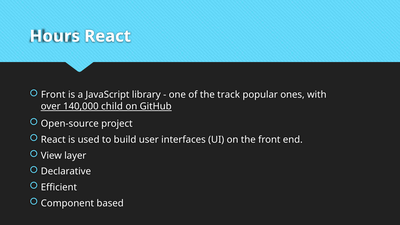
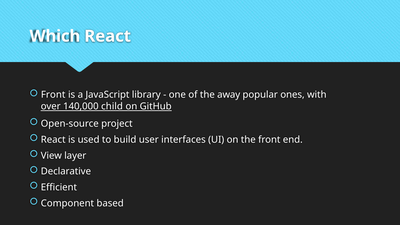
Hours: Hours -> Which
track: track -> away
